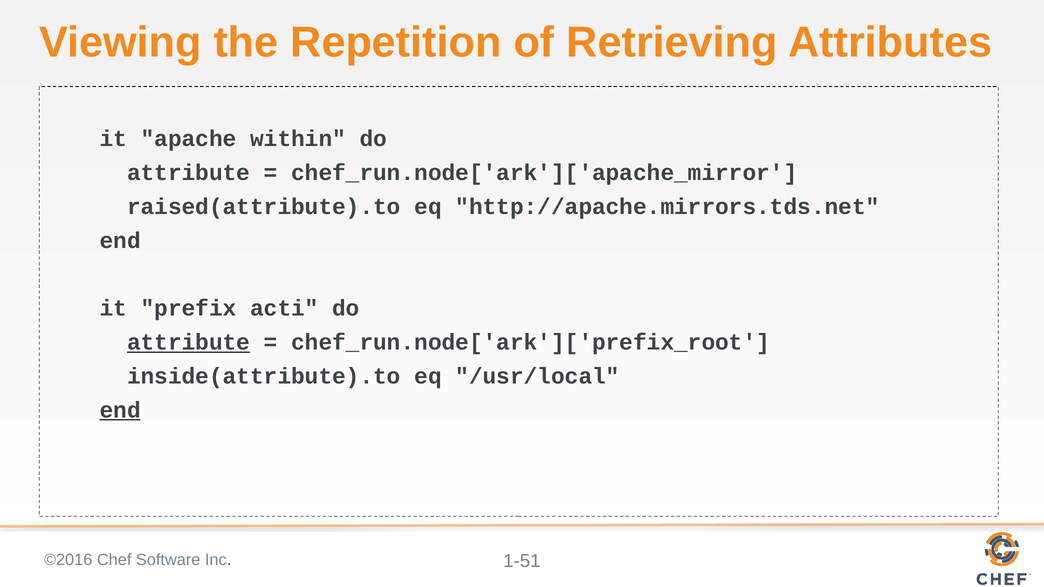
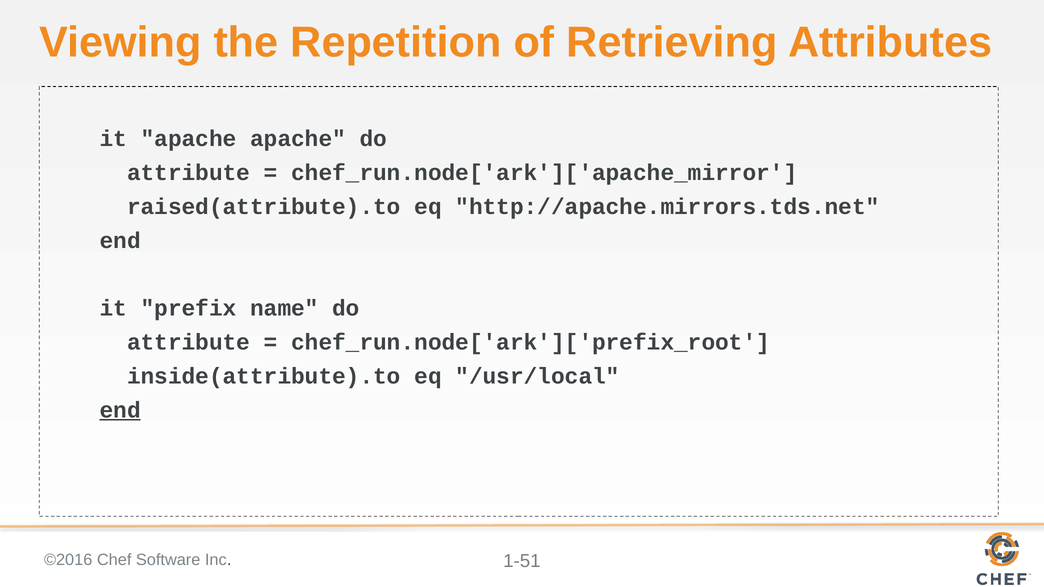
apache within: within -> apache
acti: acti -> name
attribute at (189, 342) underline: present -> none
